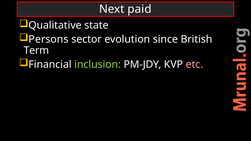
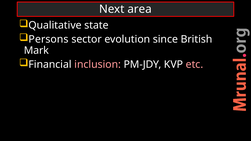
paid: paid -> area
Term: Term -> Mark
inclusion colour: light green -> pink
